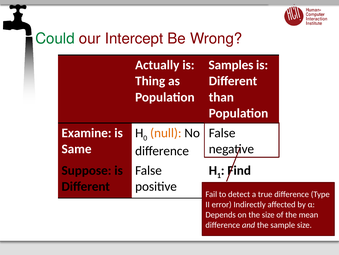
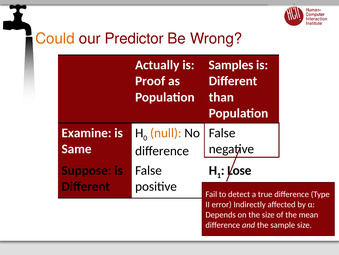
Could colour: green -> orange
Intercept: Intercept -> Predictor
Thing: Thing -> Proof
Find: Find -> Lose
